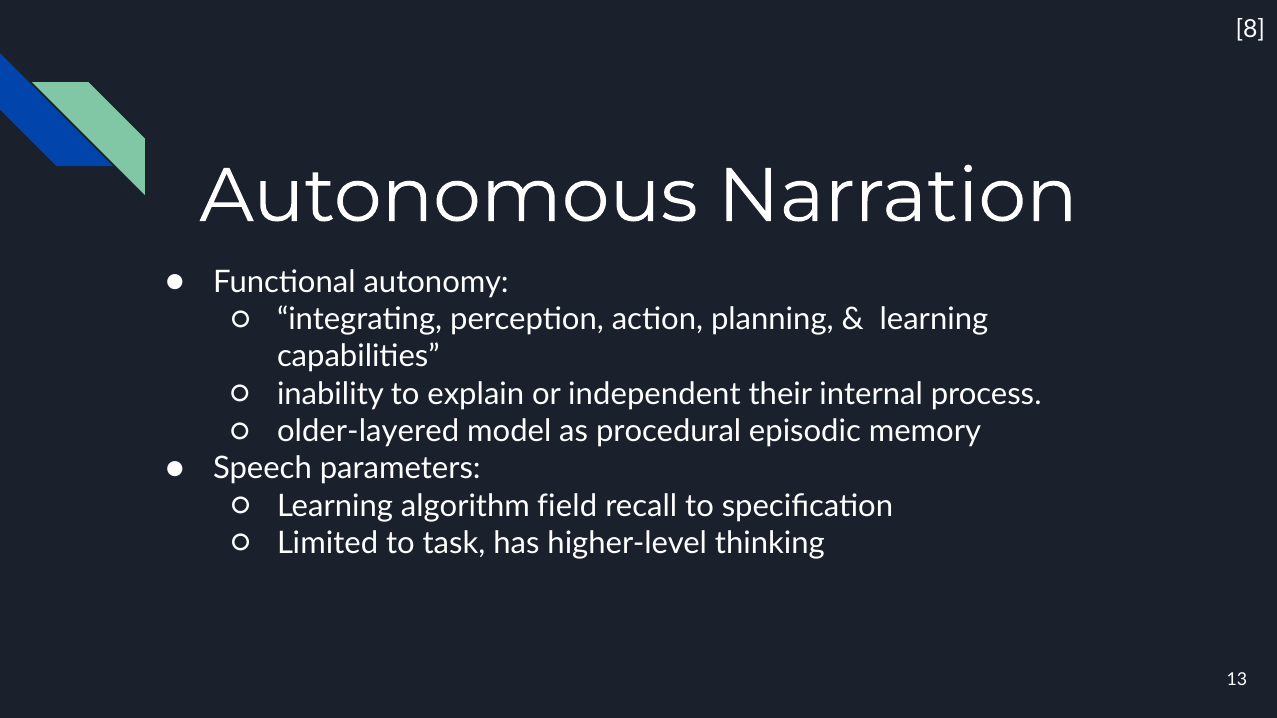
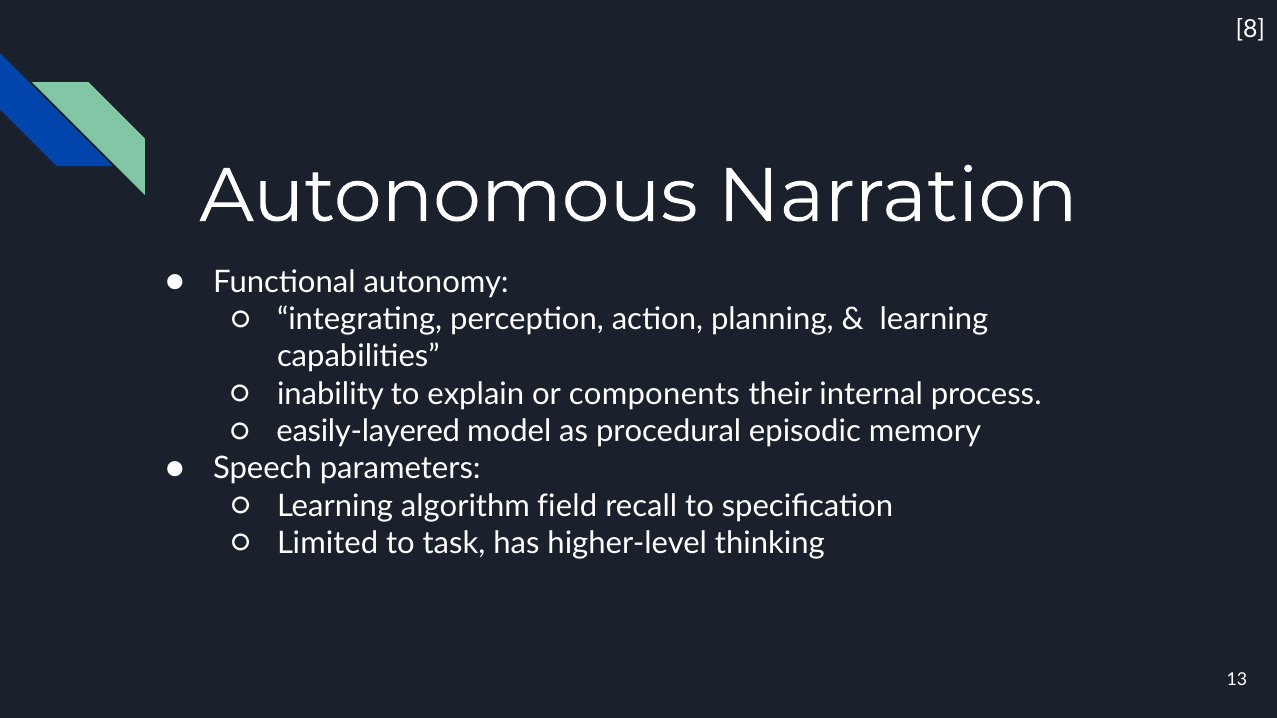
independent: independent -> components
older-layered: older-layered -> easily-layered
